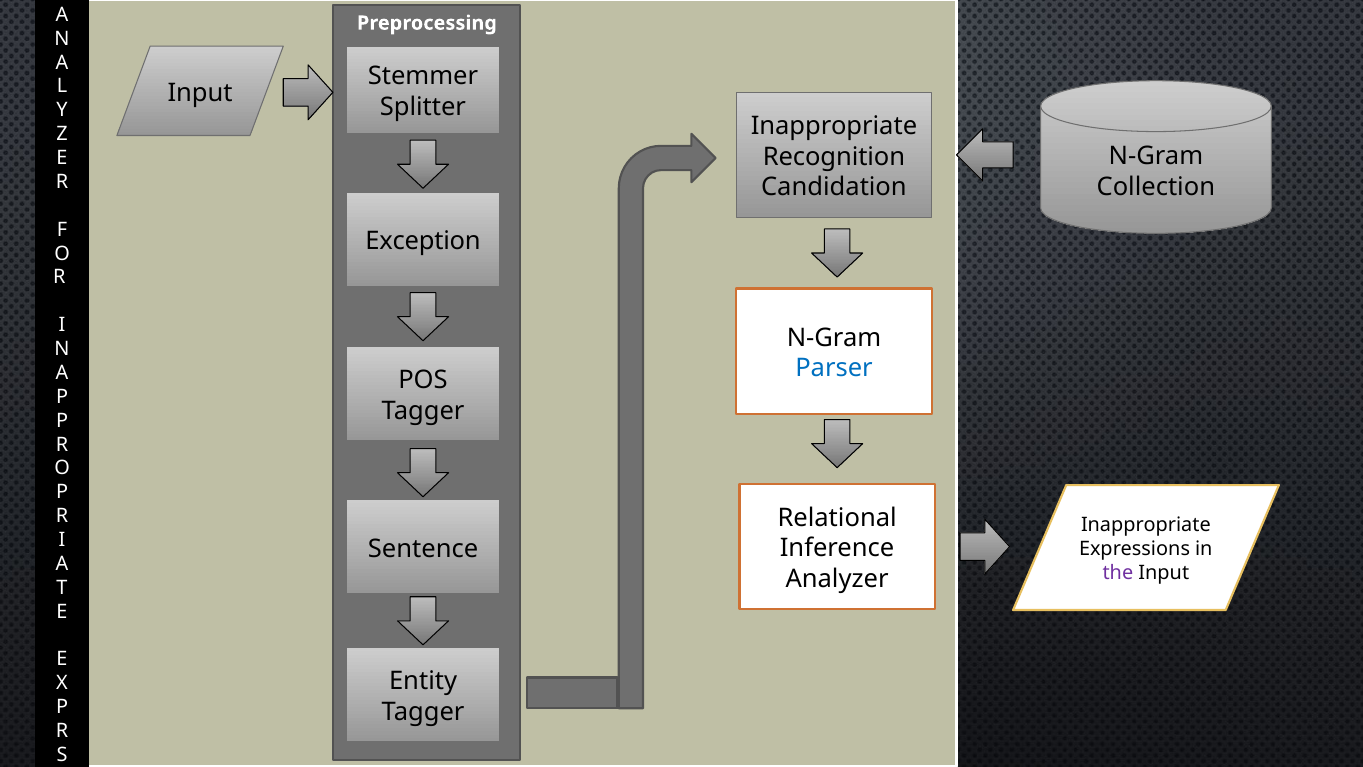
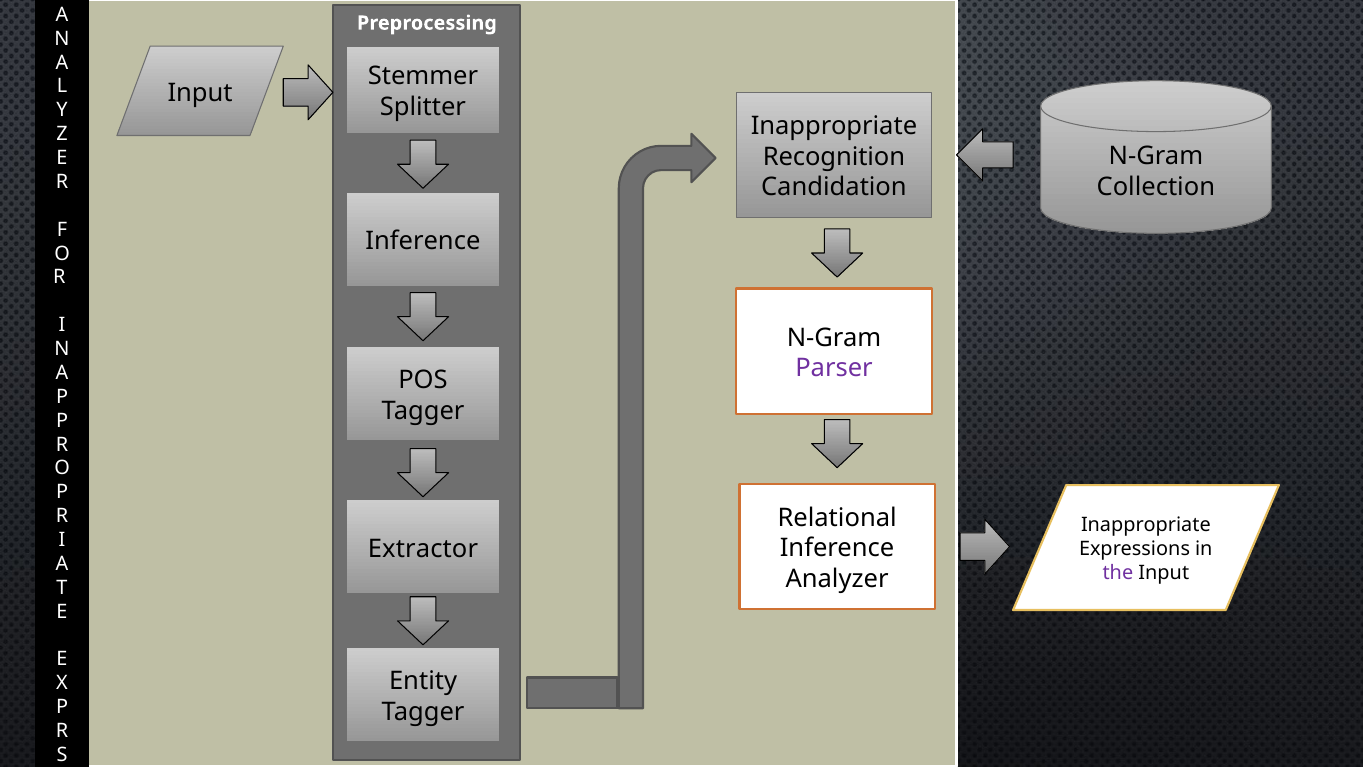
Exception at (423, 241): Exception -> Inference
Parser colour: blue -> purple
Sentence: Sentence -> Extractor
